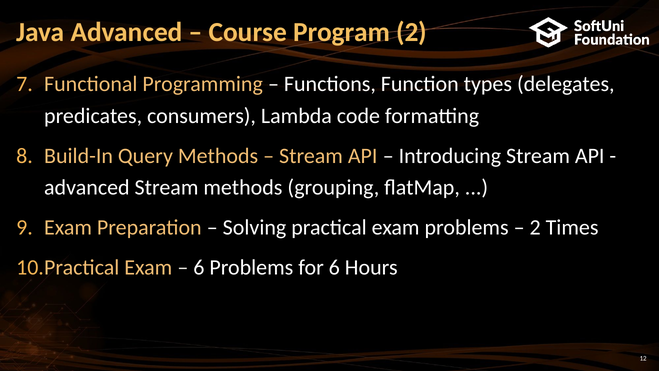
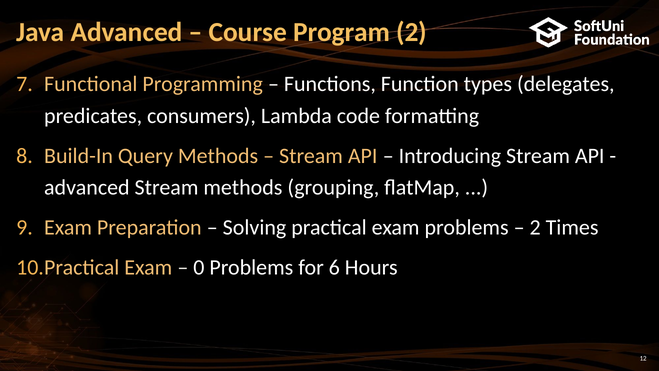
6 at (199, 267): 6 -> 0
